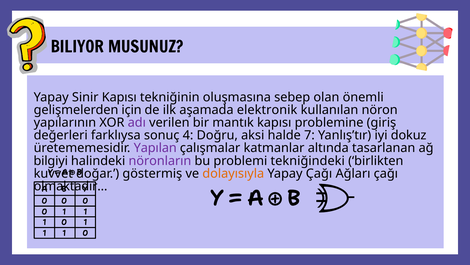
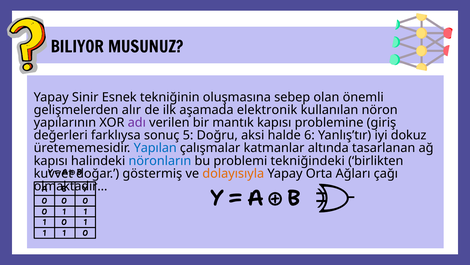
Sinir Kapısı: Kapısı -> Esnek
için: için -> alır
4: 4 -> 5
7: 7 -> 6
Yapılan colour: purple -> blue
bilgiyi at (51, 160): bilgiyi -> kapısı
nöronların colour: purple -> blue
Yapay Çağı: Çağı -> Orta
